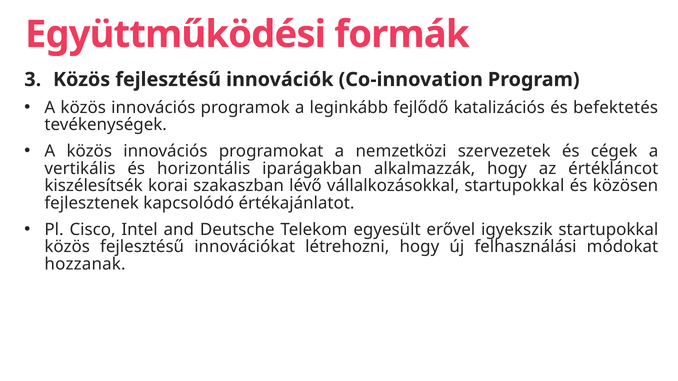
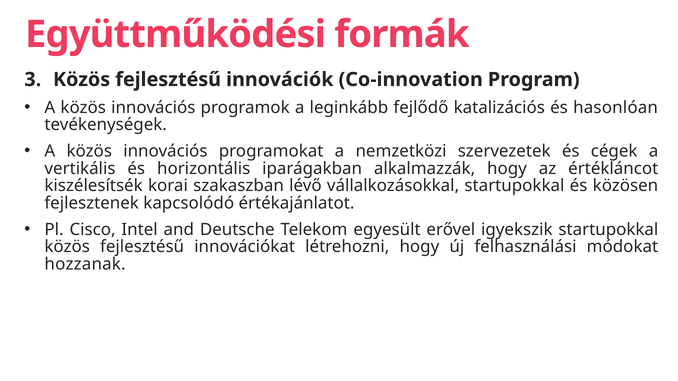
befektetés: befektetés -> hasonlóan
